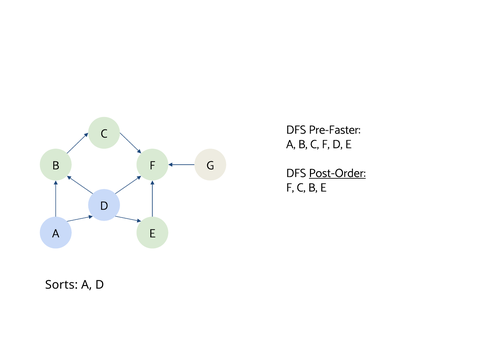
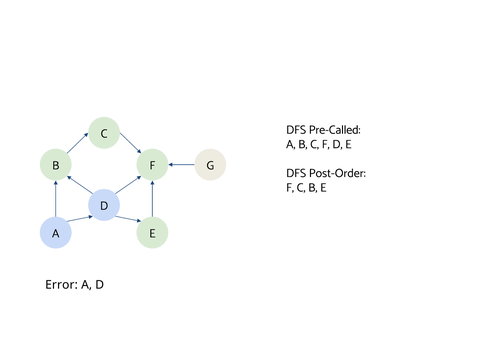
Pre-Faster: Pre-Faster -> Pre-Called
Post-Order underline: present -> none
Sorts: Sorts -> Error
